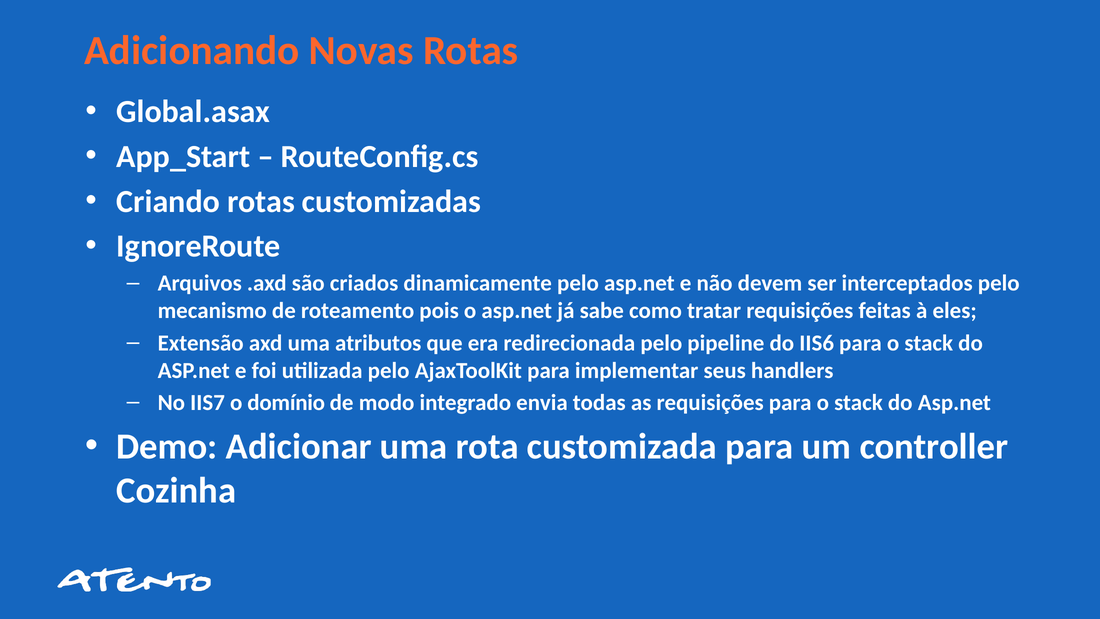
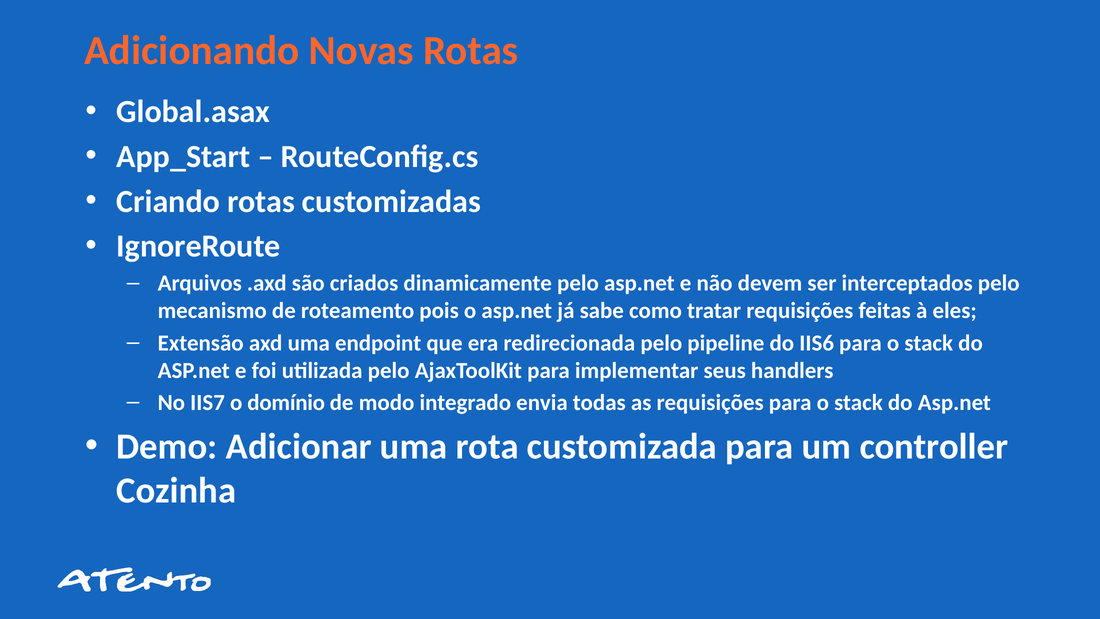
atributos: atributos -> endpoint
